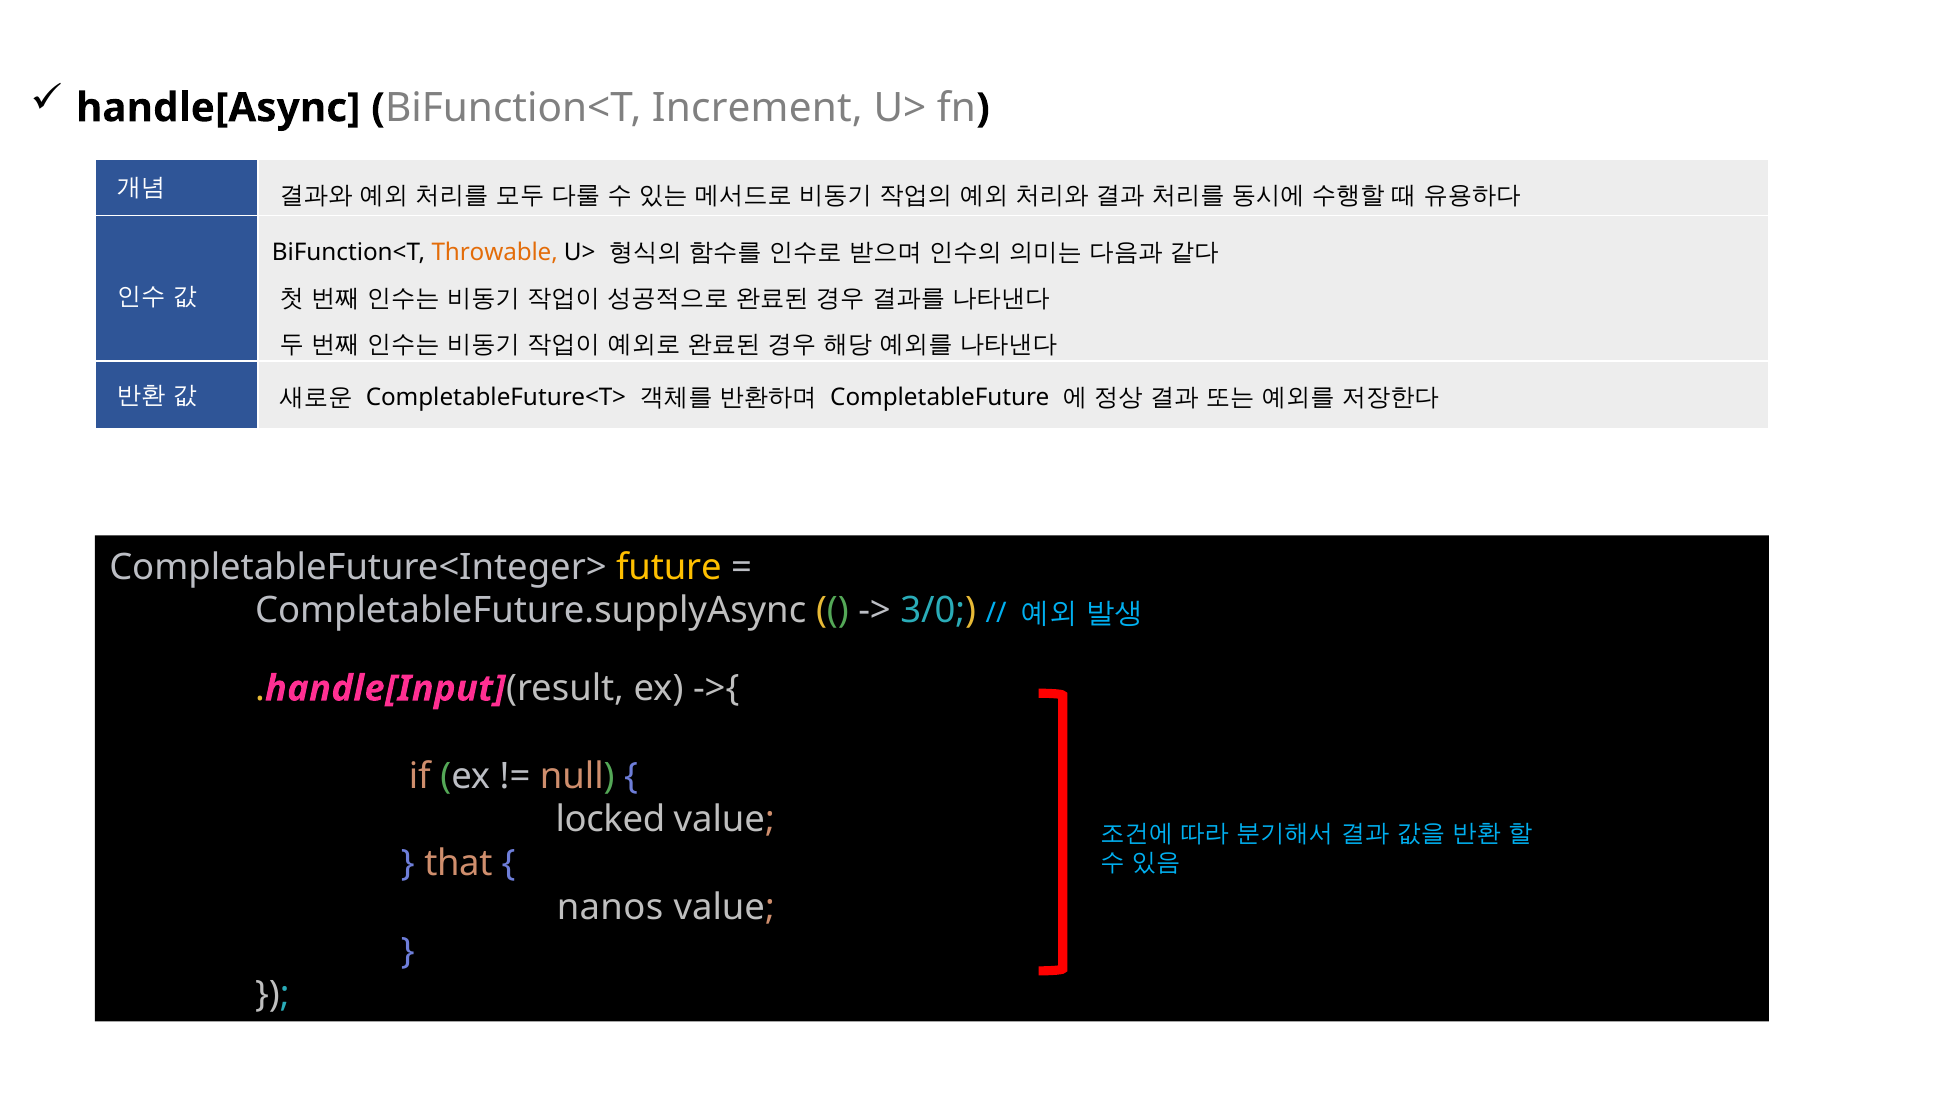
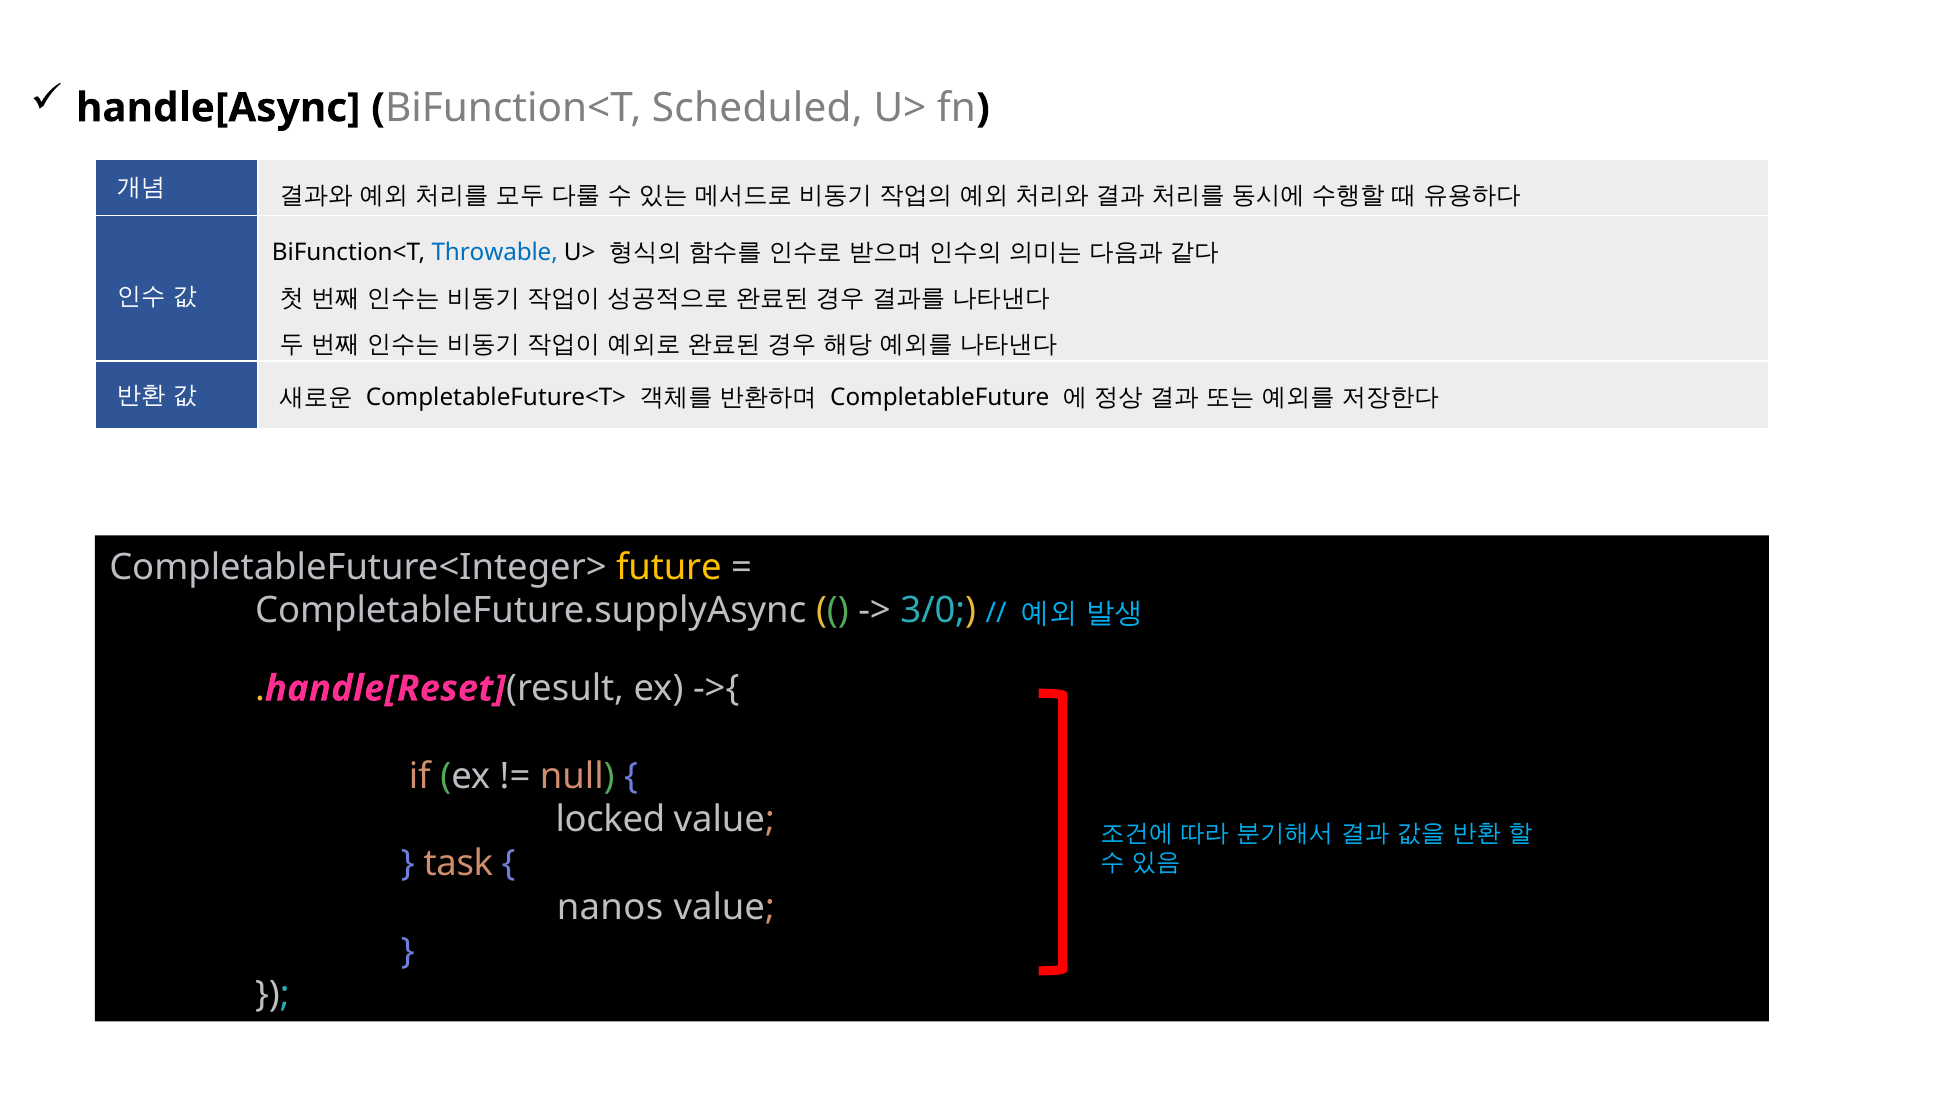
Increment: Increment -> Scheduled
Throwable colour: orange -> blue
handle[Input: handle[Input -> handle[Reset
that: that -> task
